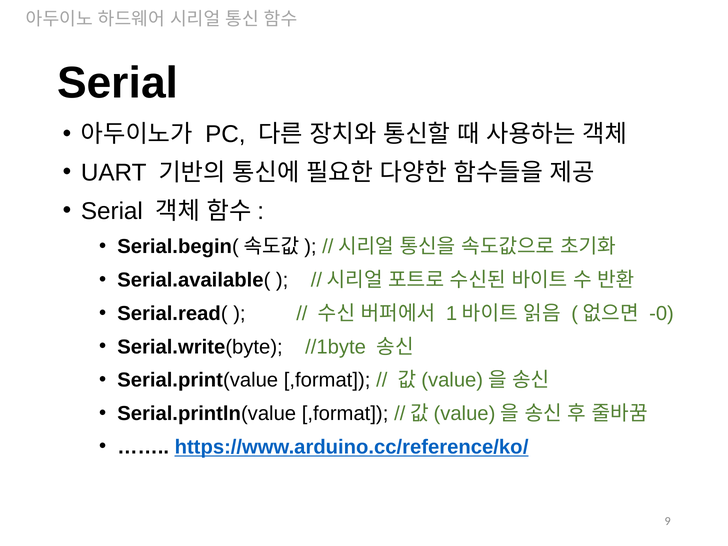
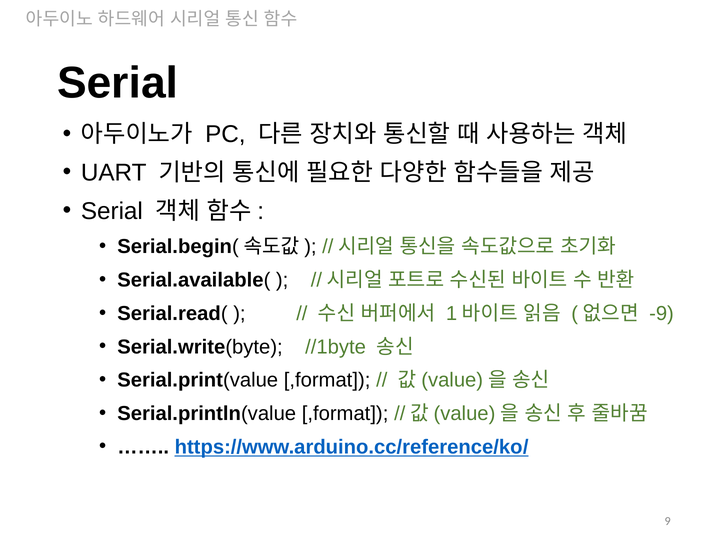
-0: -0 -> -9
